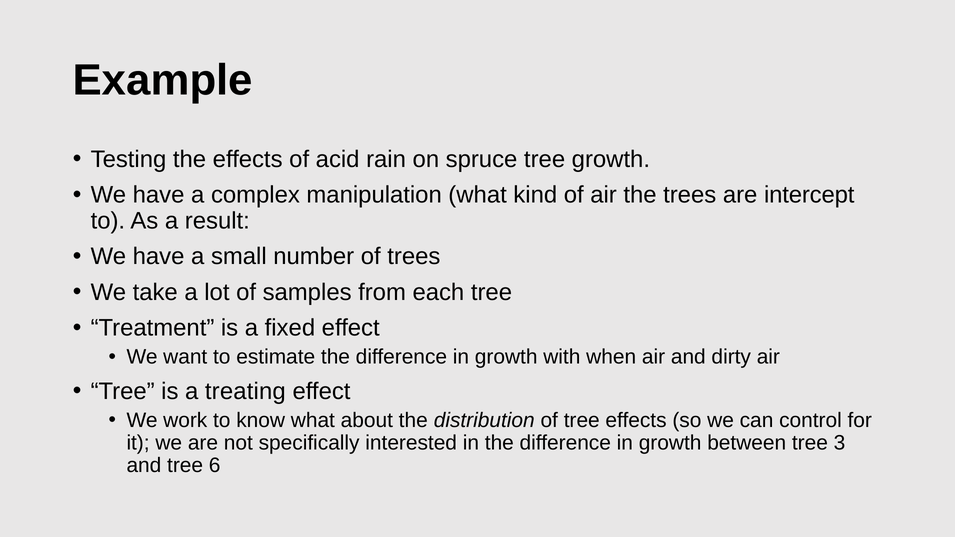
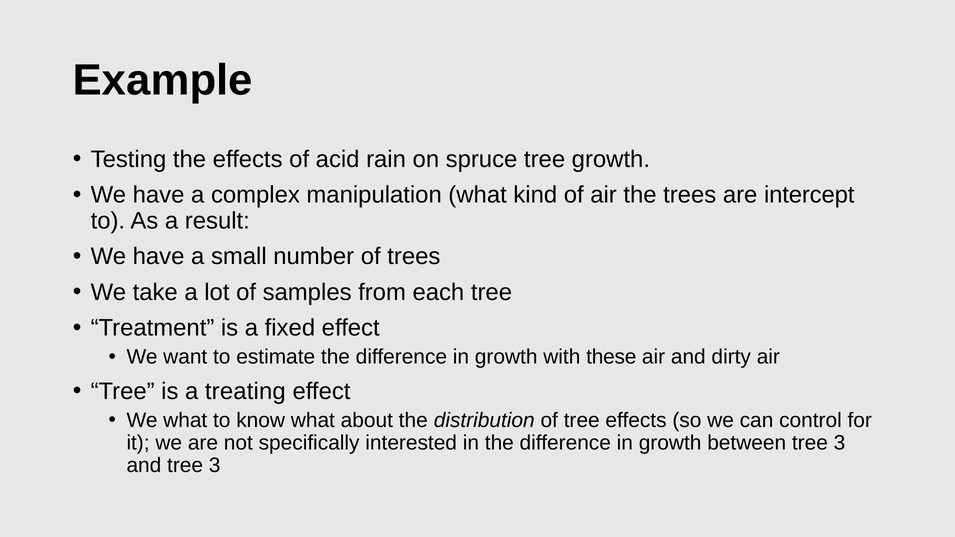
when: when -> these
We work: work -> what
and tree 6: 6 -> 3
